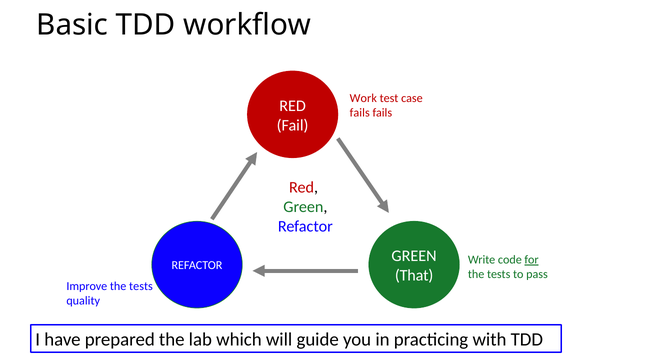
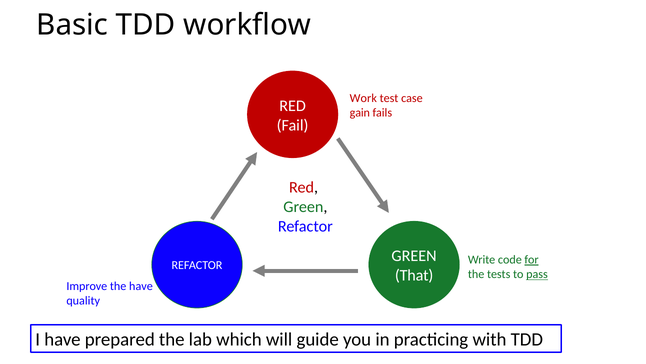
fails at (360, 112): fails -> gain
pass underline: none -> present
Improve the tests: tests -> have
